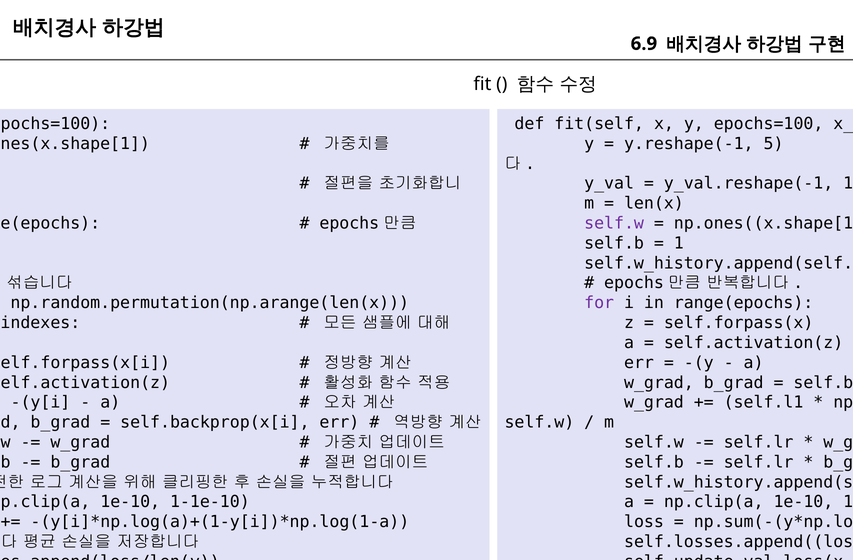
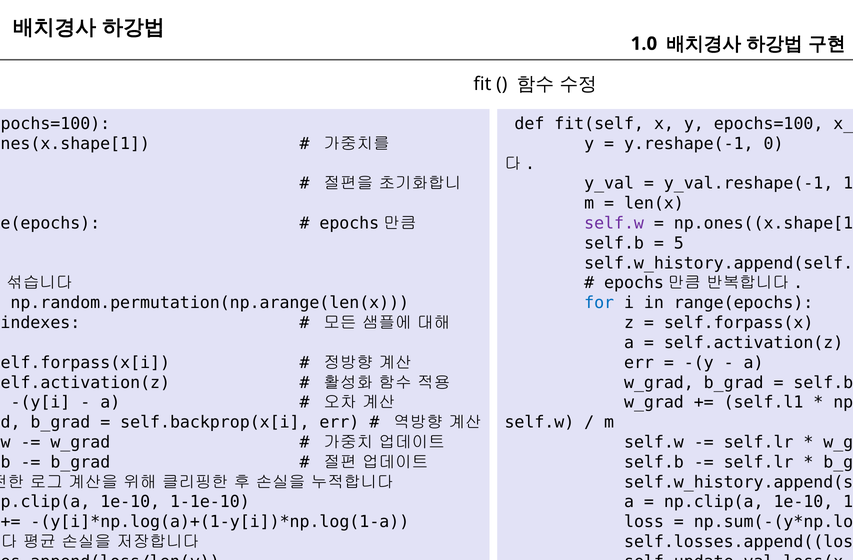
6.9: 6.9 -> 1.0
y.reshape(-1 5: 5 -> 0
1 at (679, 243): 1 -> 5
for at (599, 303) colour: purple -> blue
